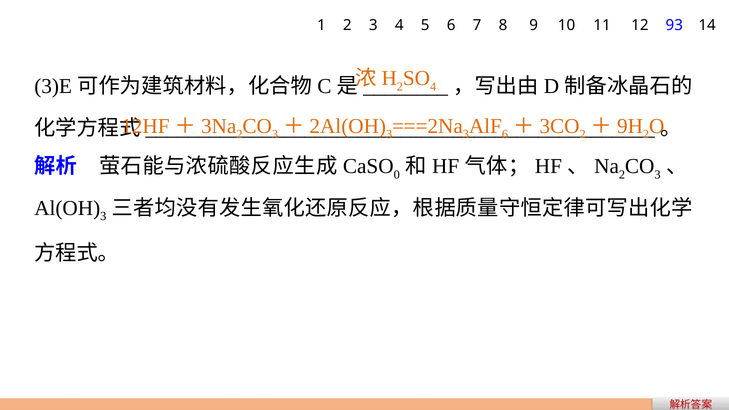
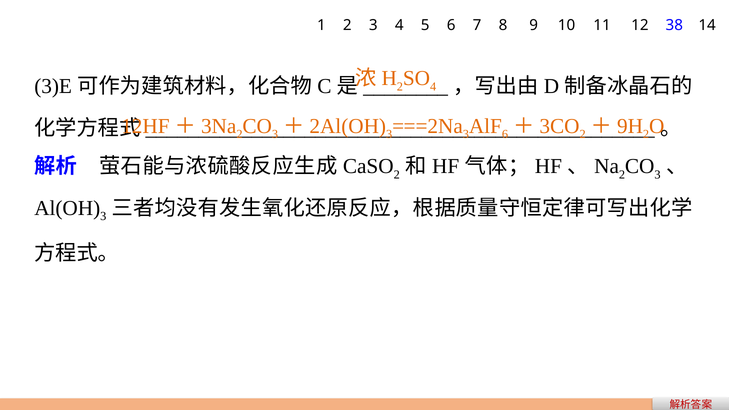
93: 93 -> 38
0 at (397, 175): 0 -> 2
